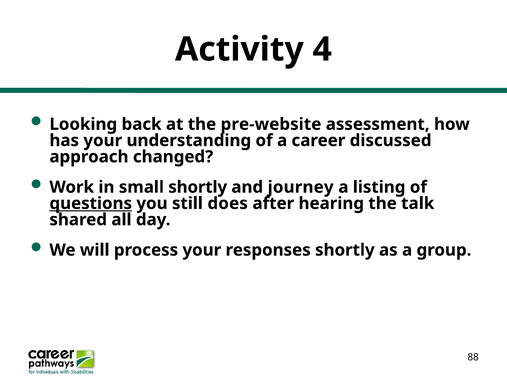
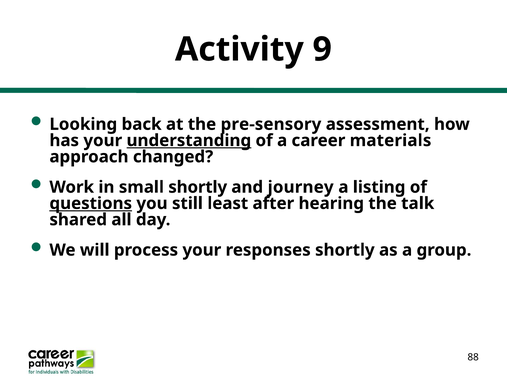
4: 4 -> 9
pre-website: pre-website -> pre-sensory
understanding underline: none -> present
discussed: discussed -> materials
does: does -> least
